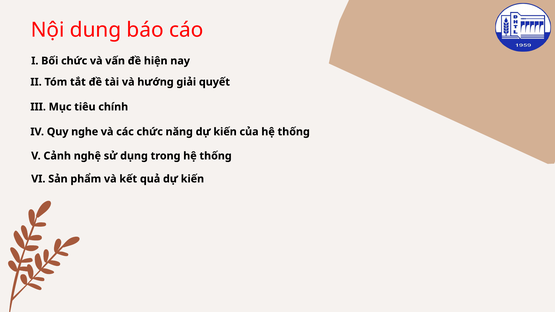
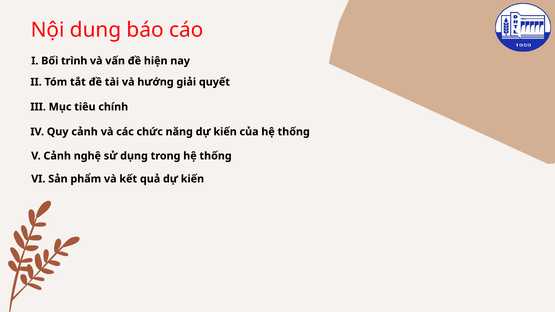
Bối chức: chức -> trình
Quy nghe: nghe -> cảnh
